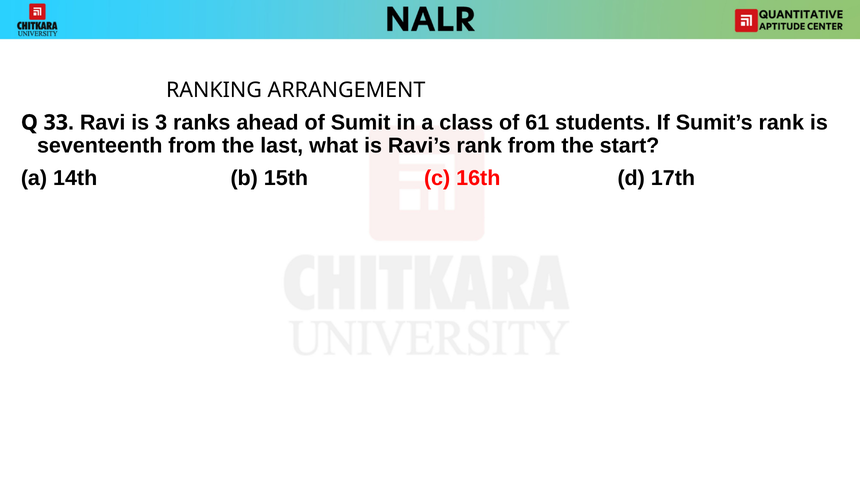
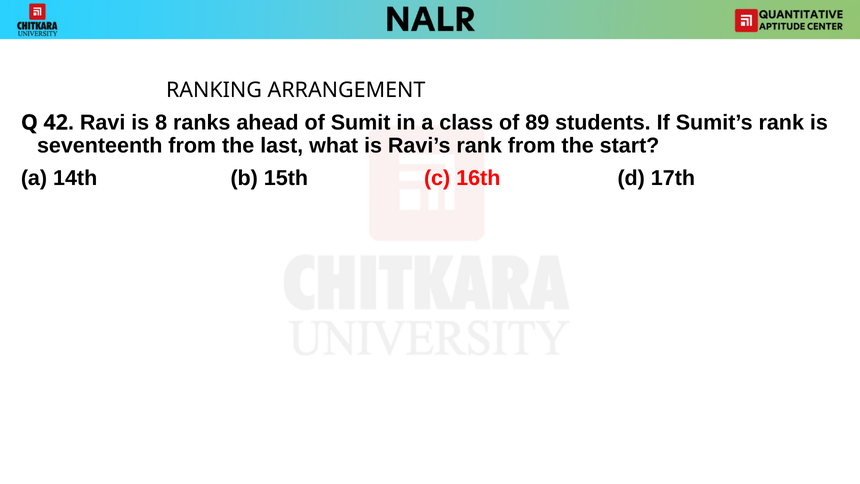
33: 33 -> 42
3: 3 -> 8
61: 61 -> 89
